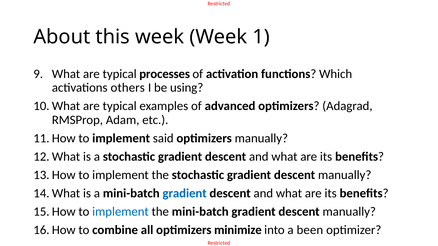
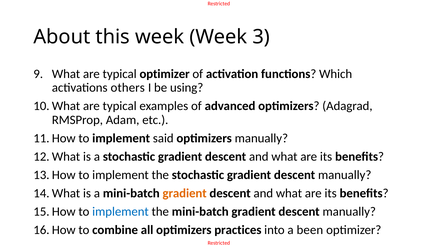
1: 1 -> 3
typical processes: processes -> optimizer
gradient at (185, 193) colour: blue -> orange
minimize: minimize -> practices
